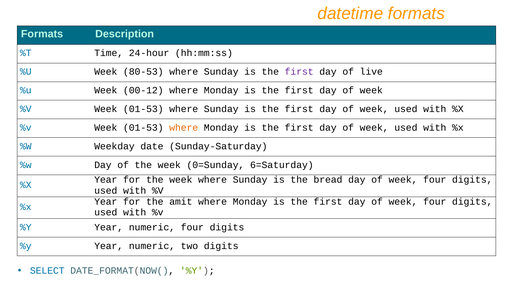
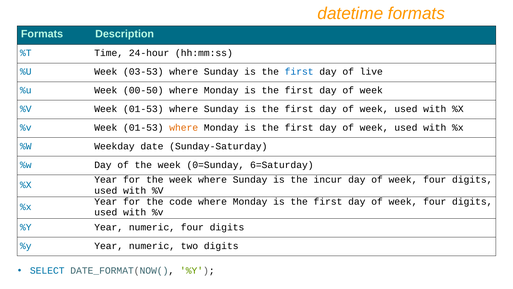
80-53: 80-53 -> 03-53
first at (299, 72) colour: purple -> blue
00-12: 00-12 -> 00-50
bread: bread -> incur
amit: amit -> code
